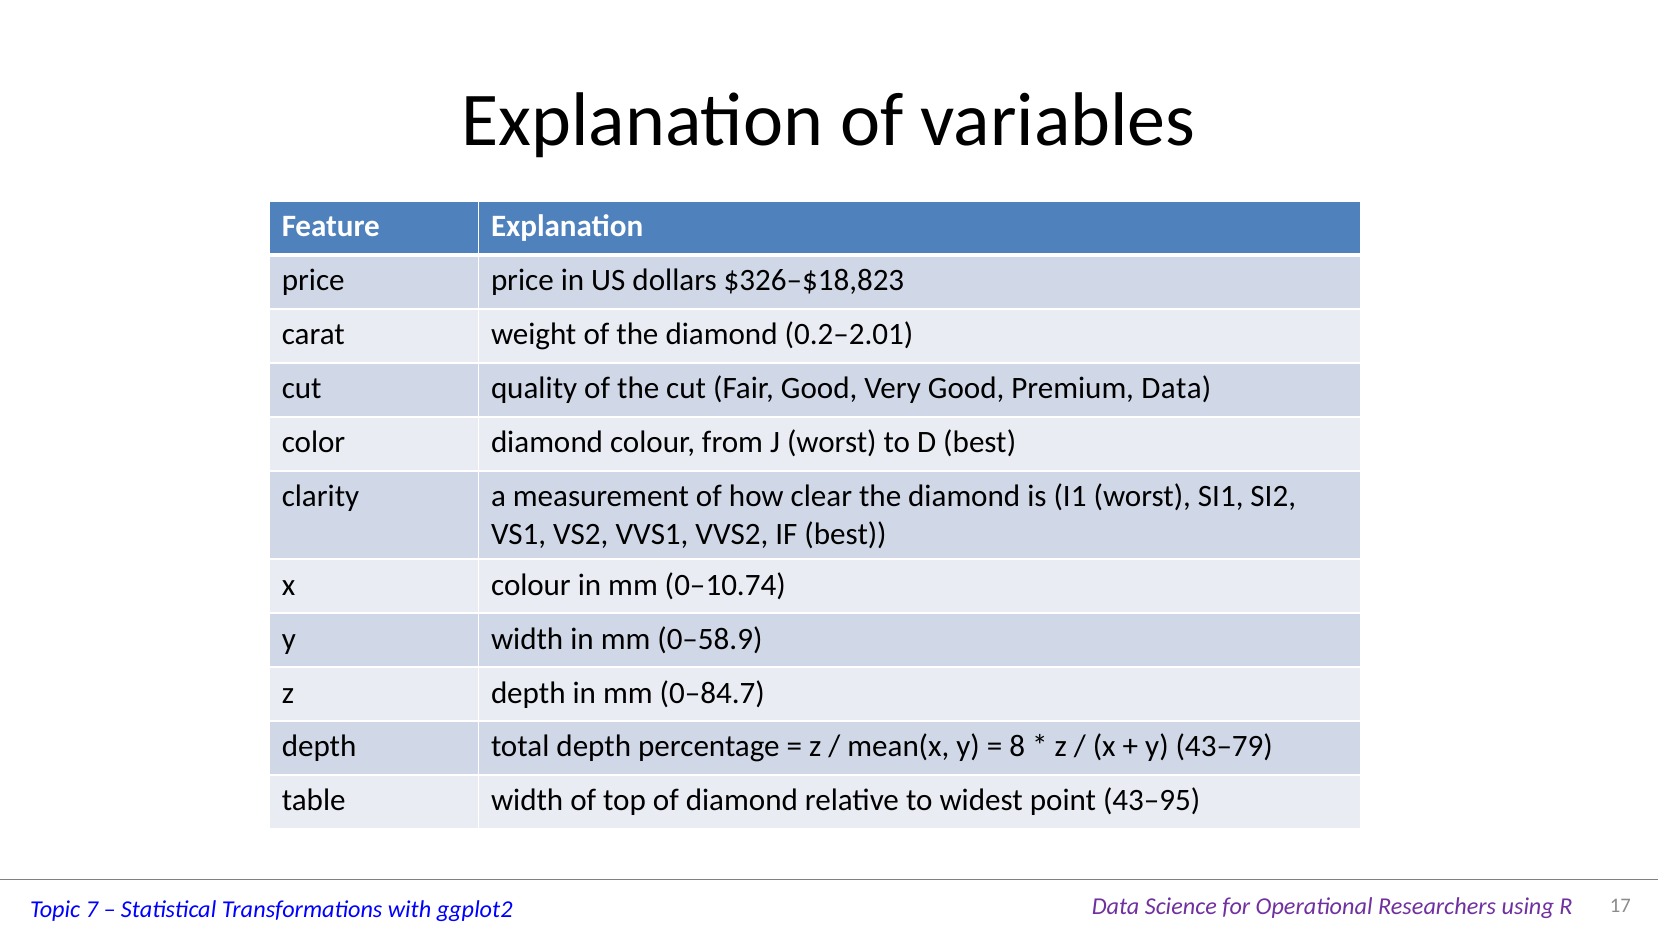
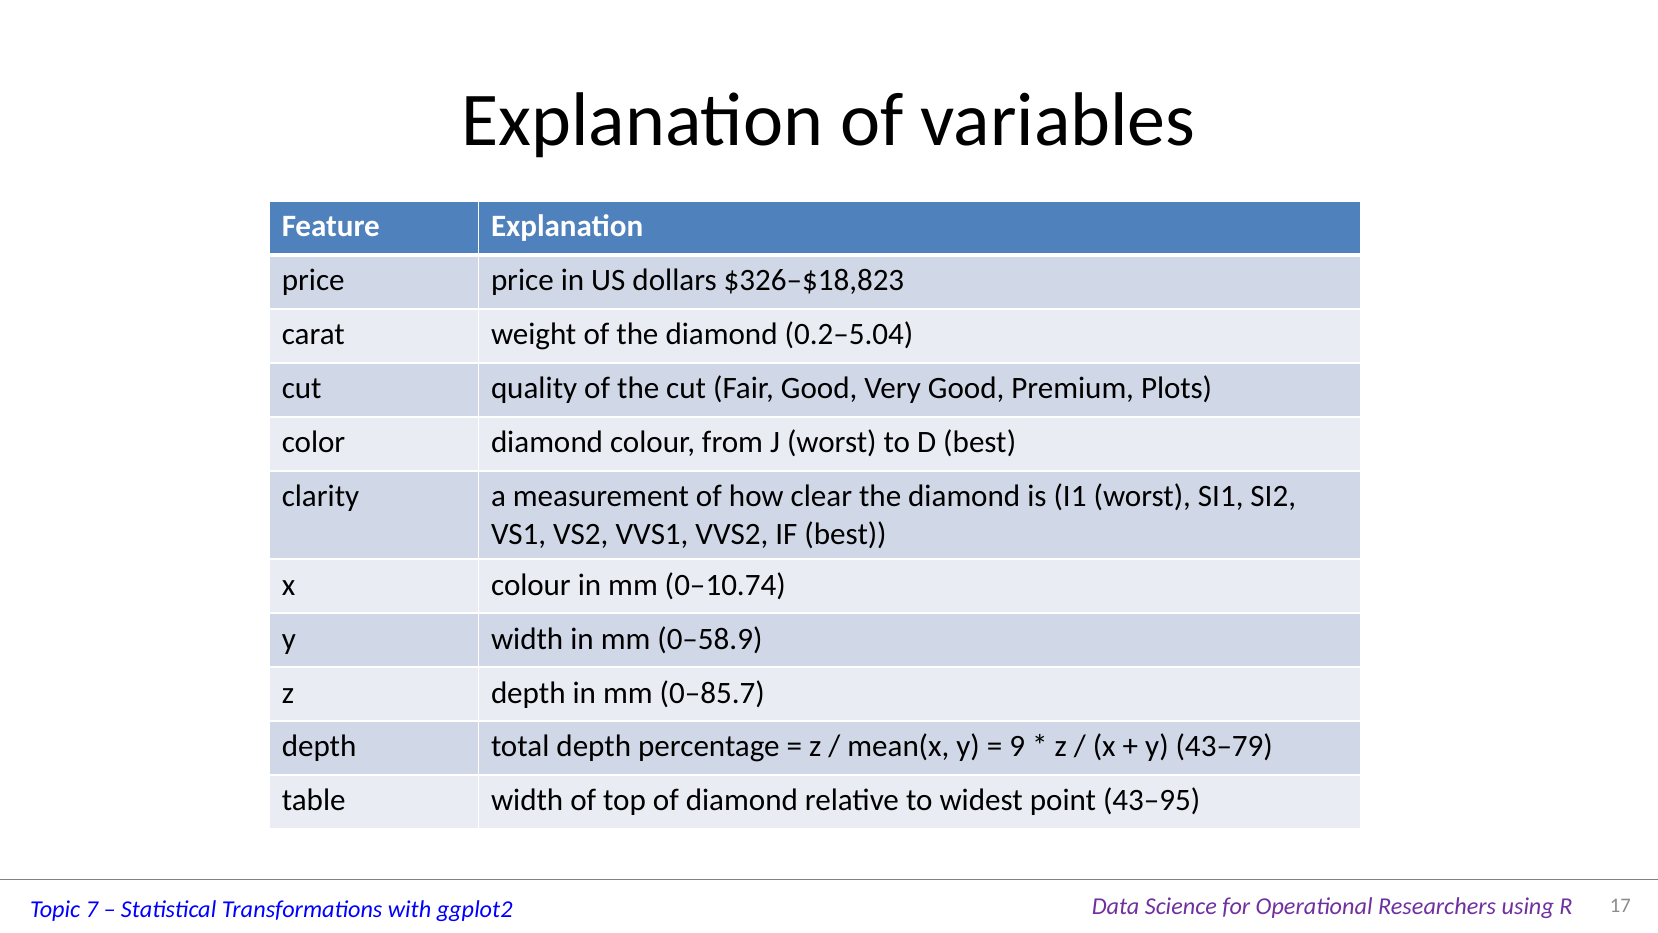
0.2–2.01: 0.2–2.01 -> 0.2–5.04
Premium Data: Data -> Plots
0–84.7: 0–84.7 -> 0–85.7
8: 8 -> 9
